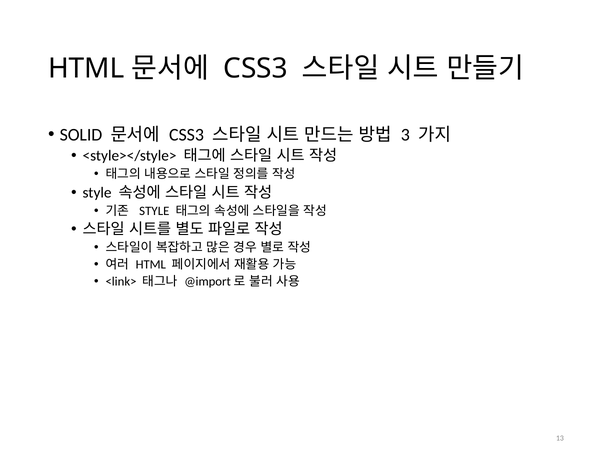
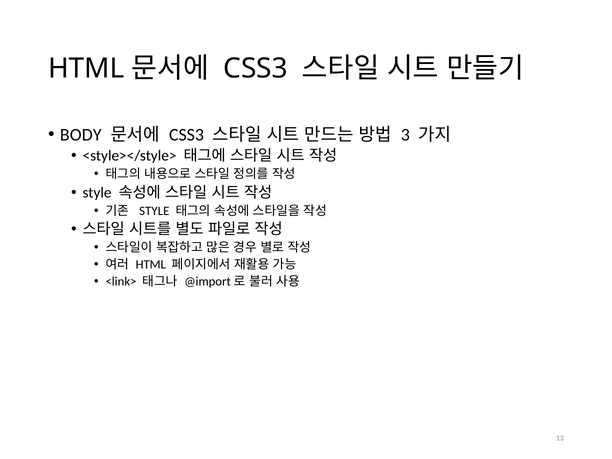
SOLID: SOLID -> BODY
